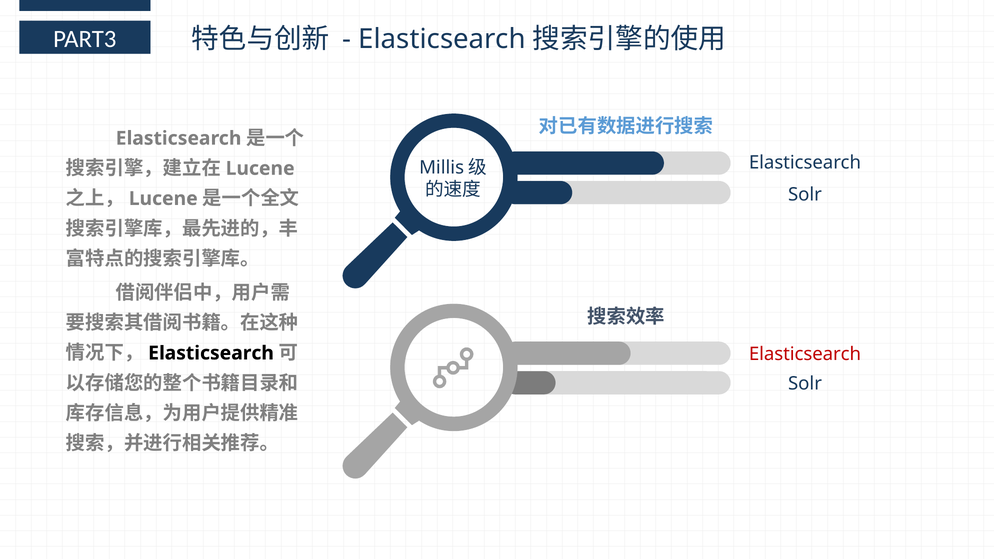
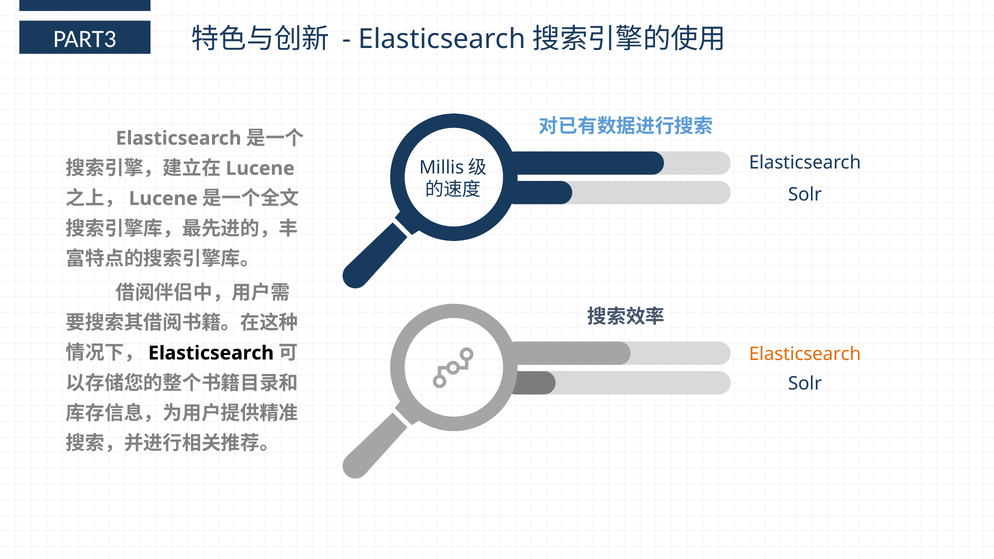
Elasticsearch at (805, 354) colour: red -> orange
